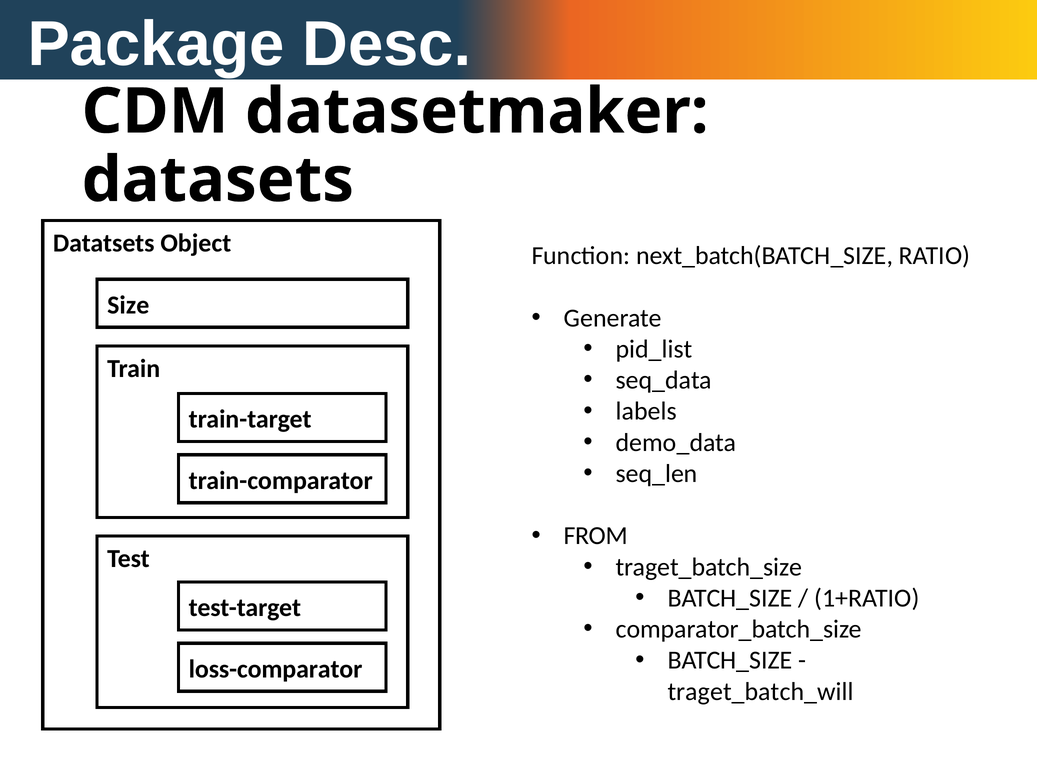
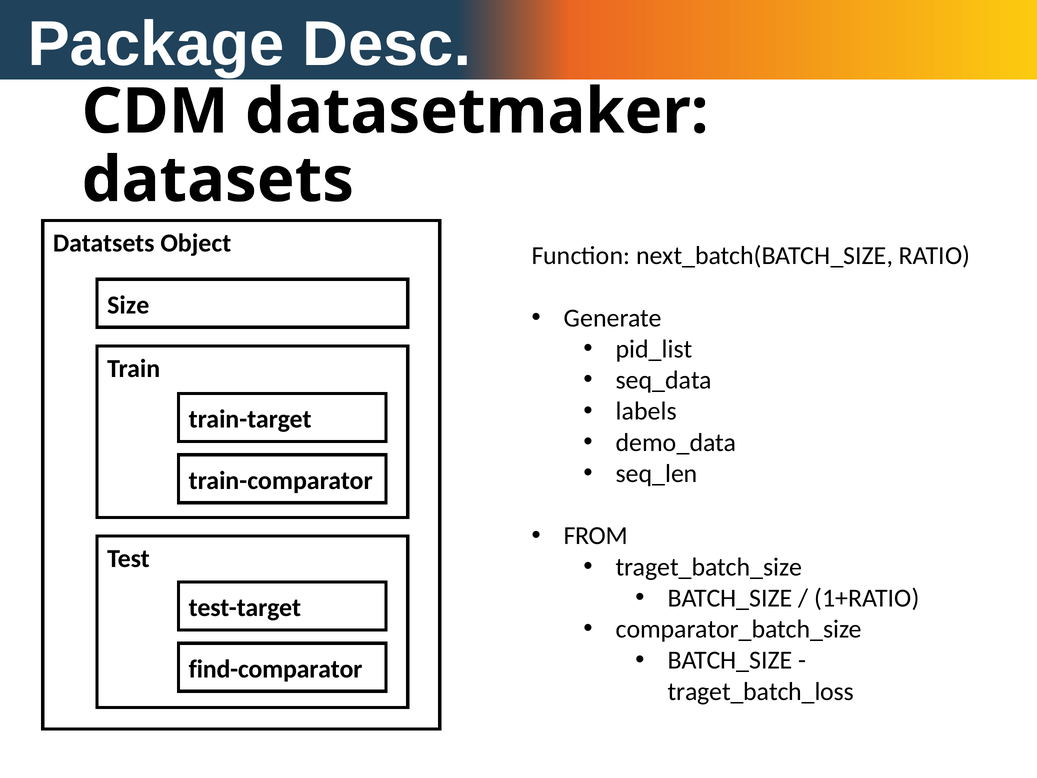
loss-comparator: loss-comparator -> find-comparator
traget_batch_will: traget_batch_will -> traget_batch_loss
